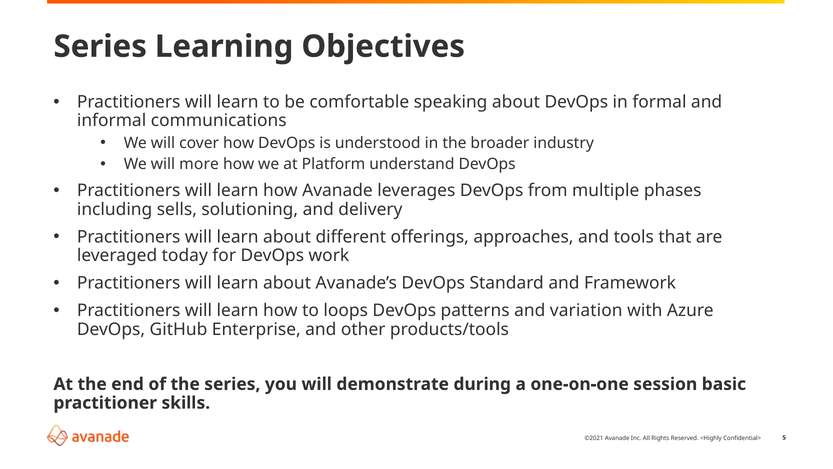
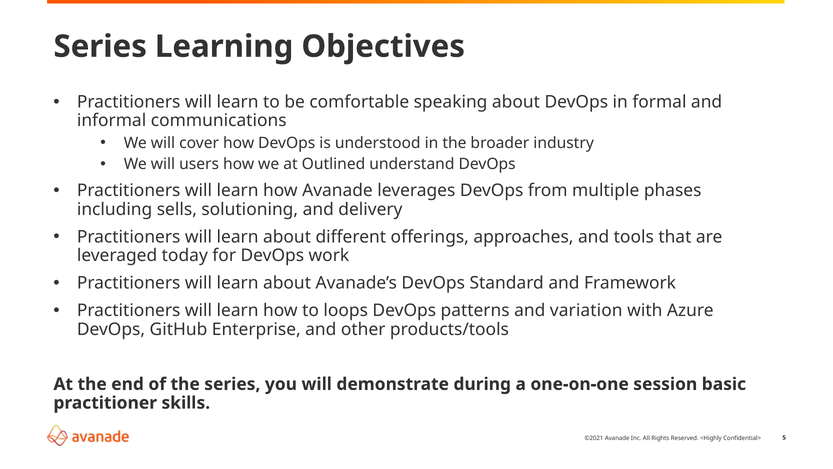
more: more -> users
Platform: Platform -> Outlined
